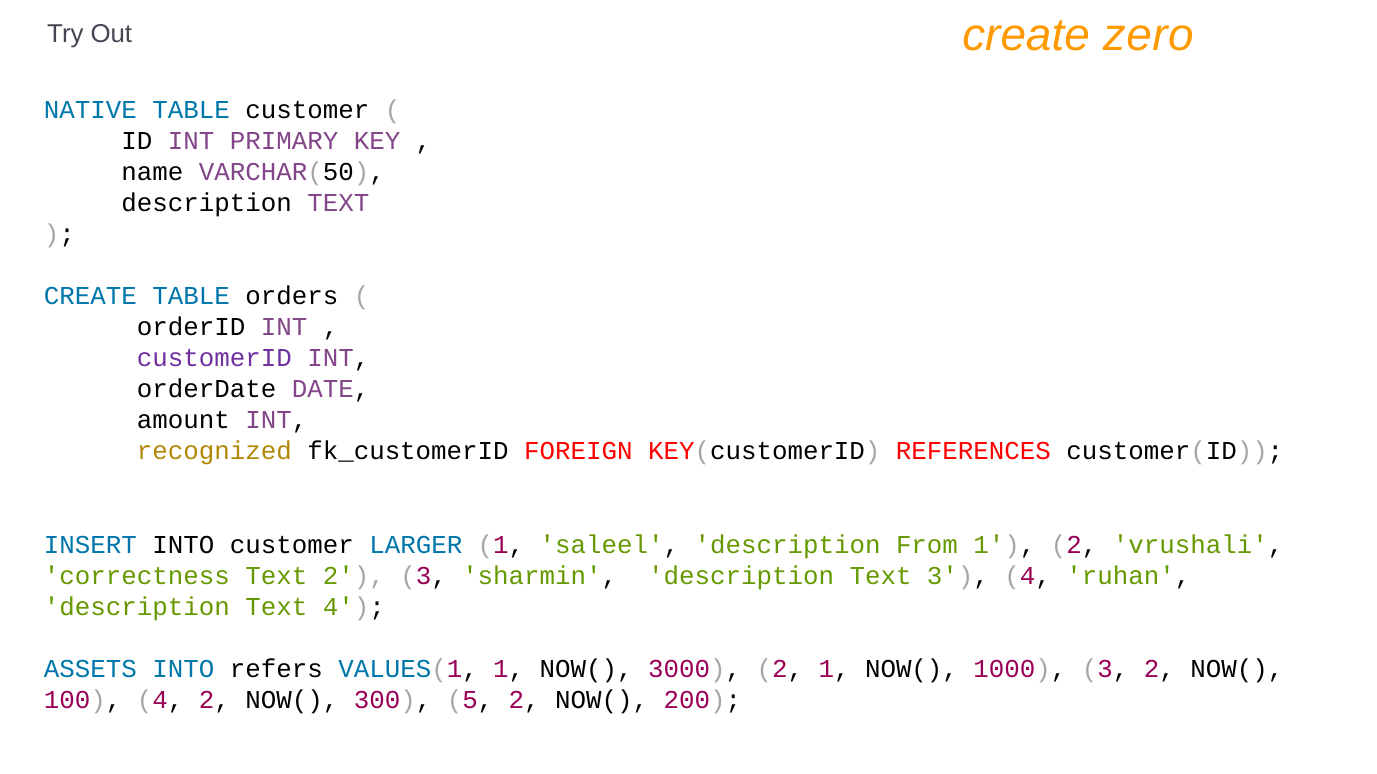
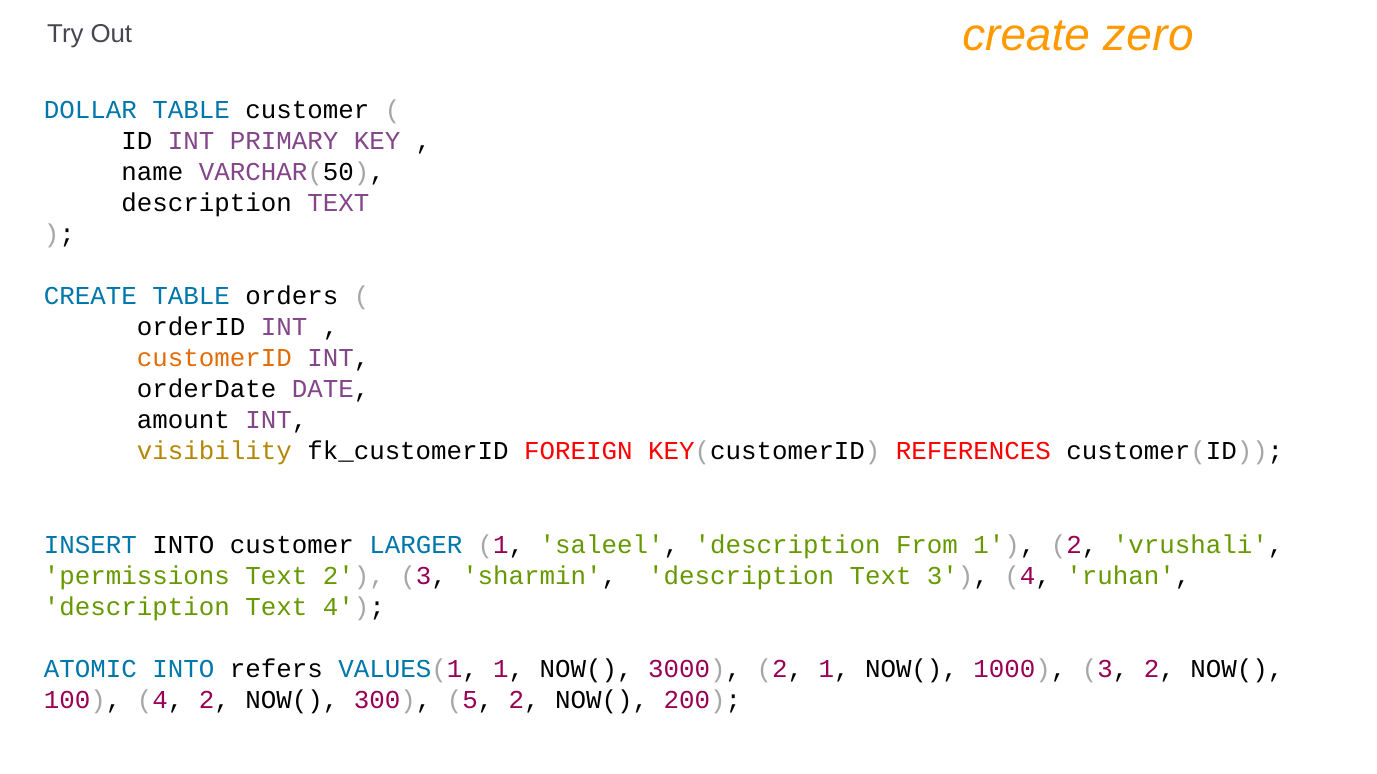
NATIVE: NATIVE -> DOLLAR
customerID colour: purple -> orange
recognized: recognized -> visibility
correctness: correctness -> permissions
ASSETS: ASSETS -> ATOMIC
